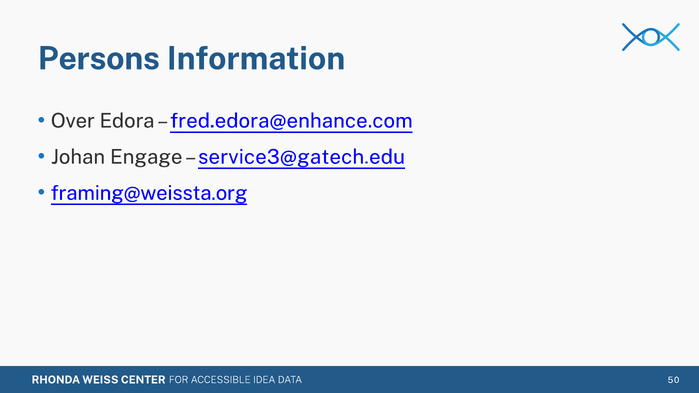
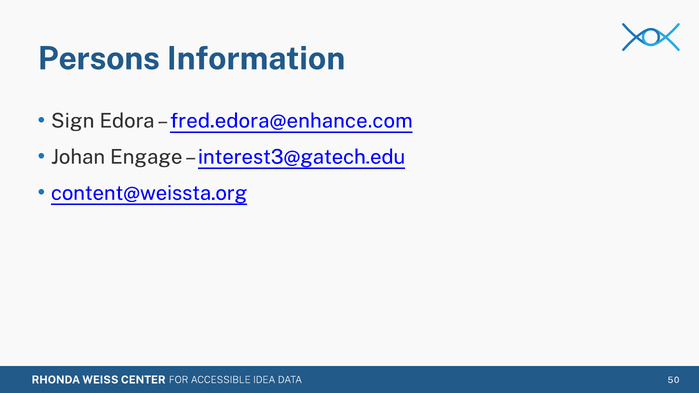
Over: Over -> Sign
service3@gatech.edu: service3@gatech.edu -> interest3@gatech.edu
framing@weissta.org: framing@weissta.org -> content@weissta.org
